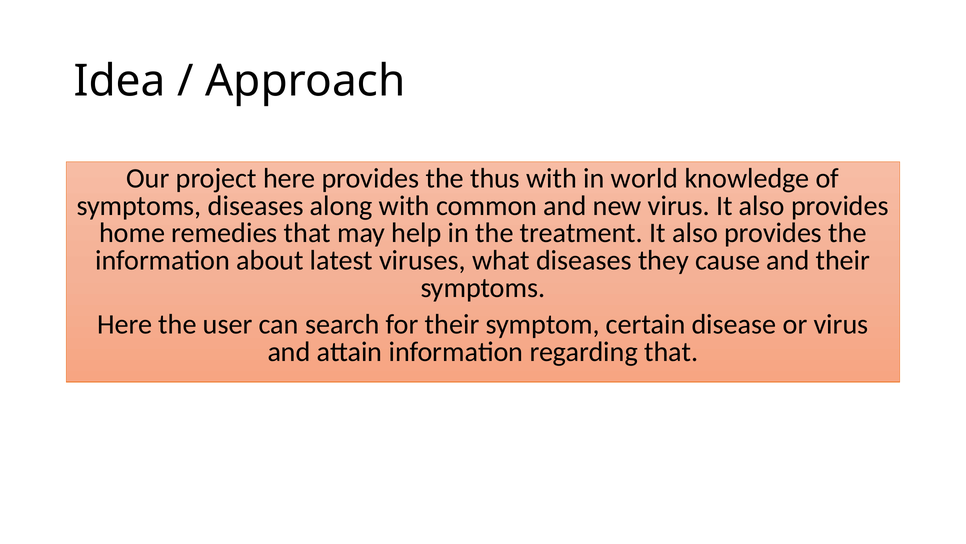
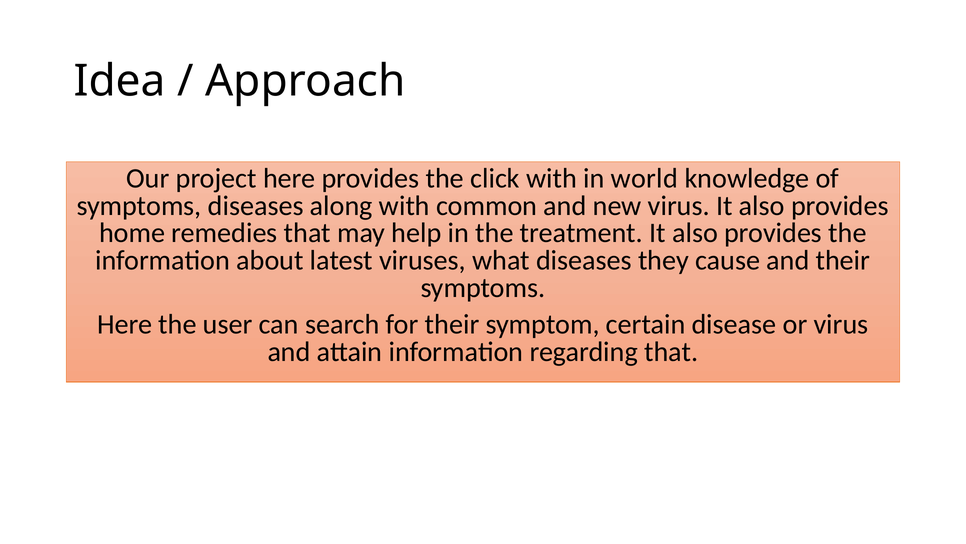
thus: thus -> click
